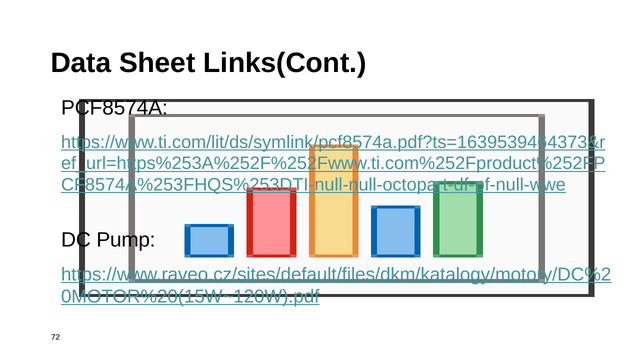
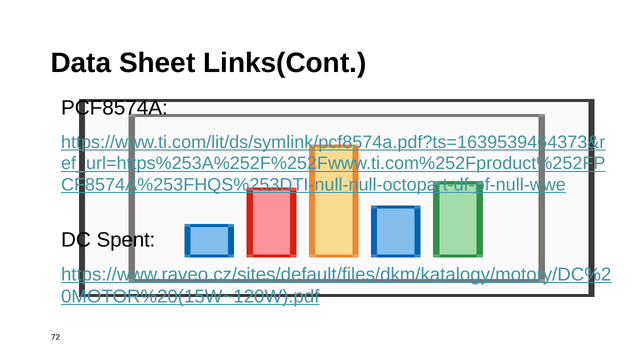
Pump: Pump -> Spent
